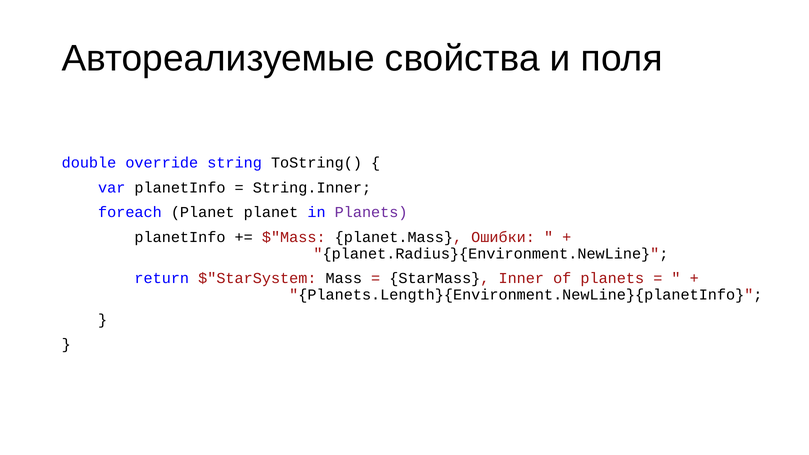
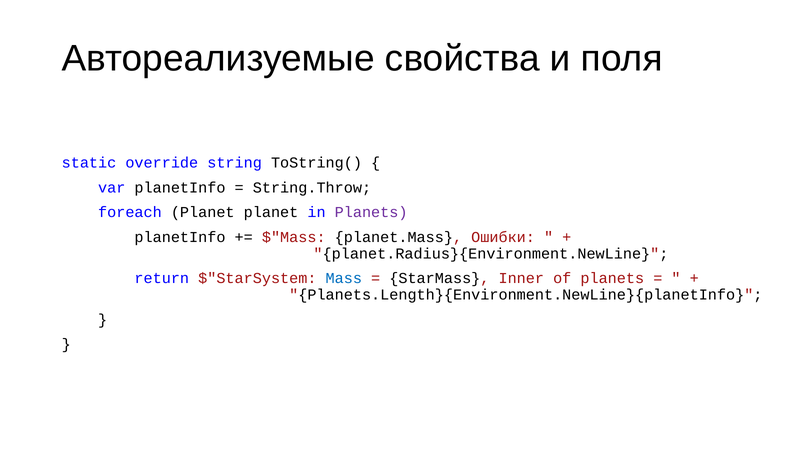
double: double -> static
String.Inner: String.Inner -> String.Throw
Mass colour: black -> blue
